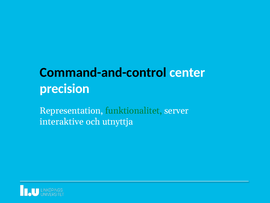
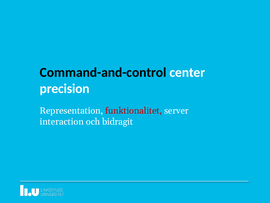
funktionalitet colour: green -> red
interaktive: interaktive -> interaction
utnyttja: utnyttja -> bidragit
